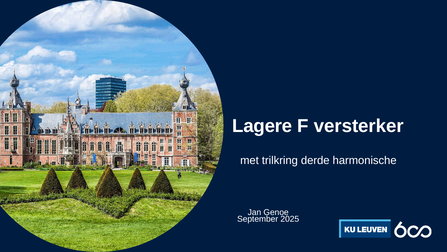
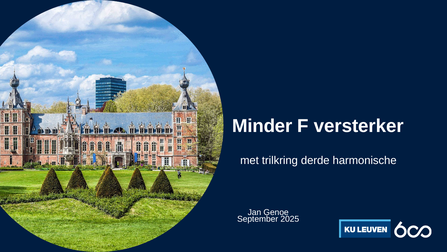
Lagere: Lagere -> Minder
